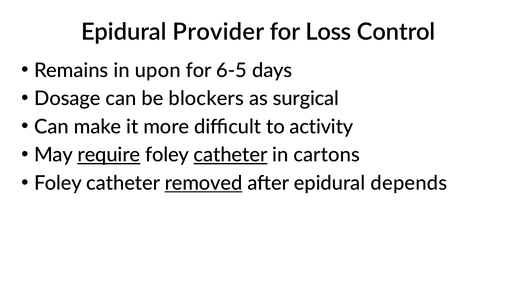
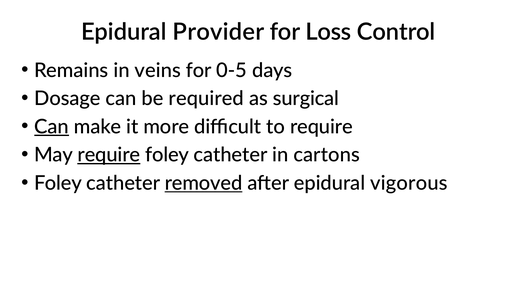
upon: upon -> veins
6-5: 6-5 -> 0-5
blockers: blockers -> required
Can at (52, 127) underline: none -> present
to activity: activity -> require
catheter at (231, 155) underline: present -> none
depends: depends -> vigorous
